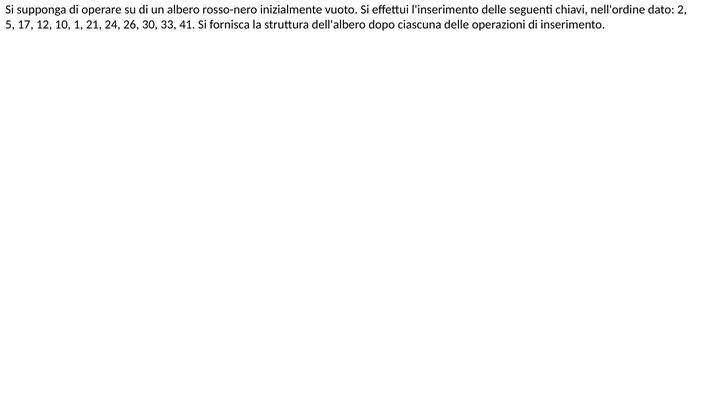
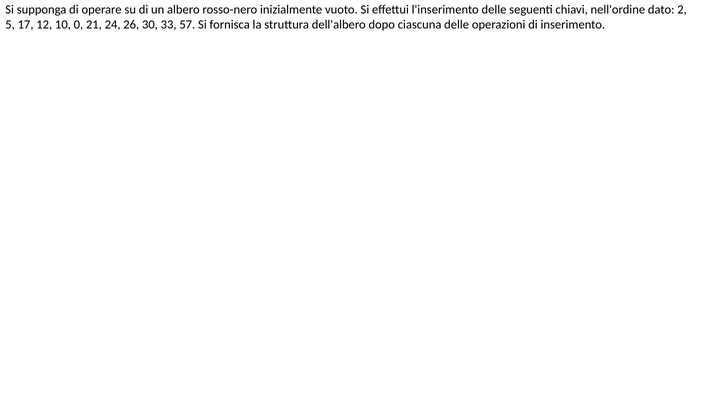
1: 1 -> 0
41: 41 -> 57
